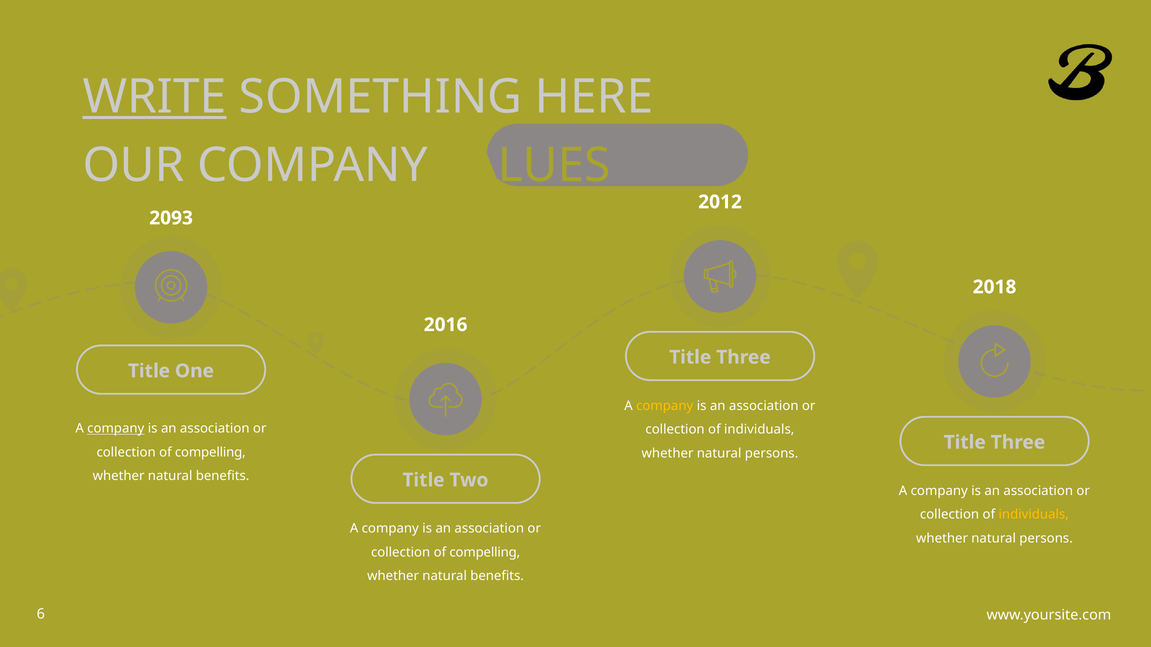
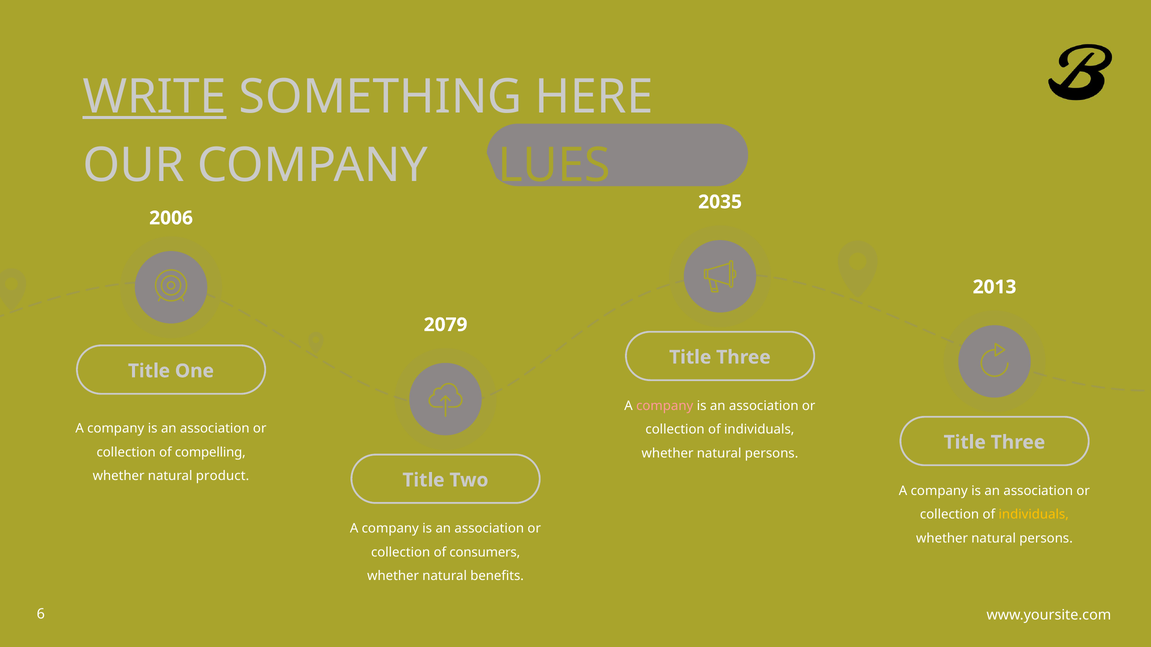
2012: 2012 -> 2035
2093: 2093 -> 2006
2018: 2018 -> 2013
2016: 2016 -> 2079
company at (665, 406) colour: yellow -> pink
company at (116, 429) underline: present -> none
benefits at (223, 476): benefits -> product
compelling at (485, 553): compelling -> consumers
